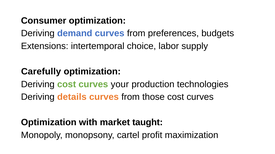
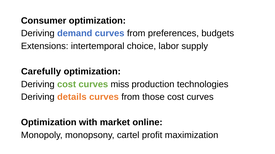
your: your -> miss
taught: taught -> online
